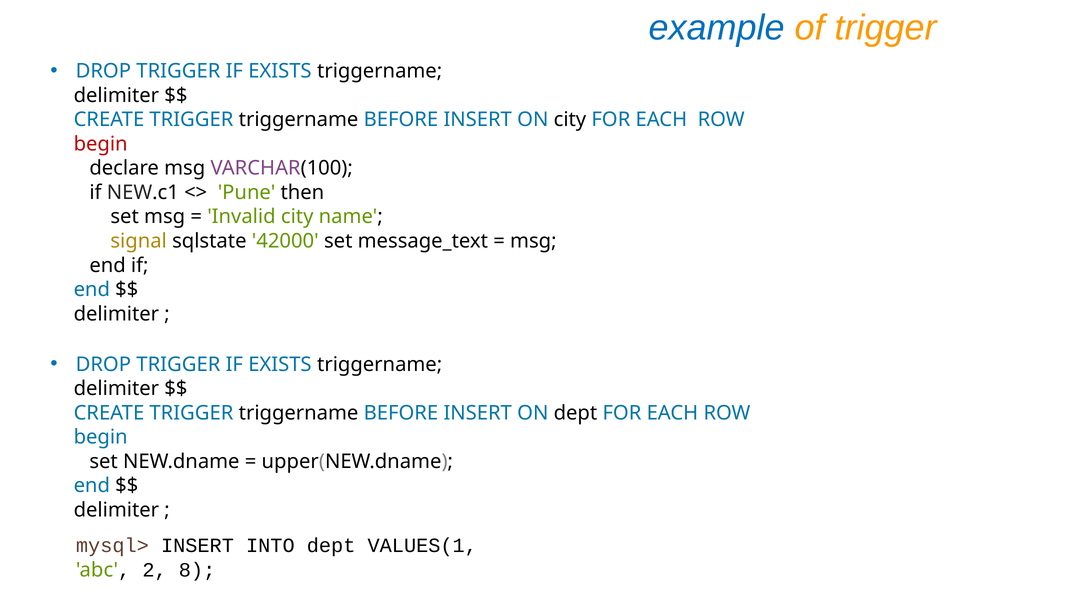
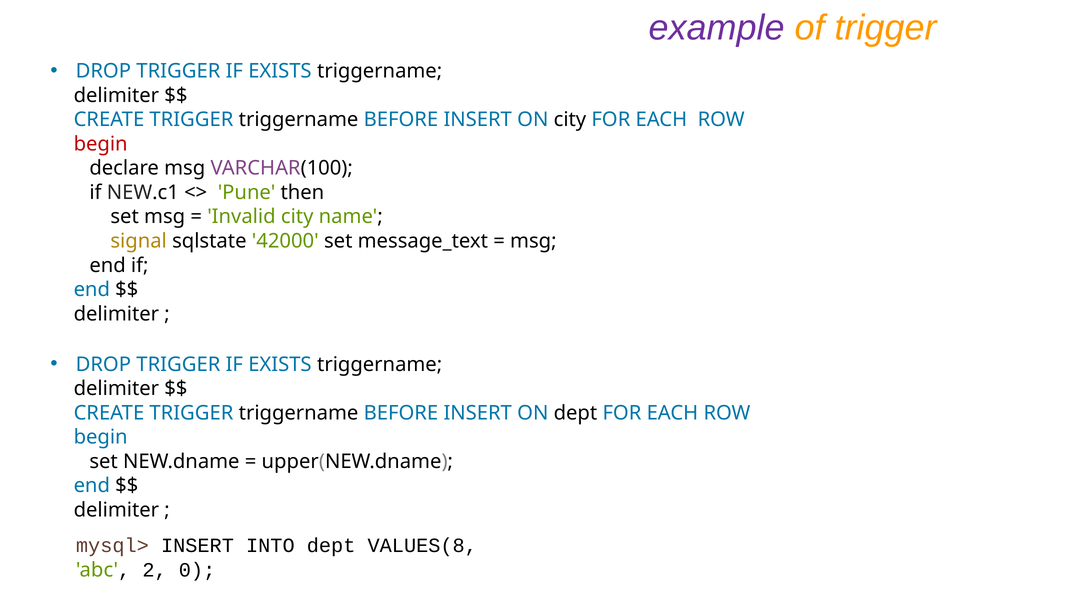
example colour: blue -> purple
VALUES(1: VALUES(1 -> VALUES(8
8: 8 -> 0
